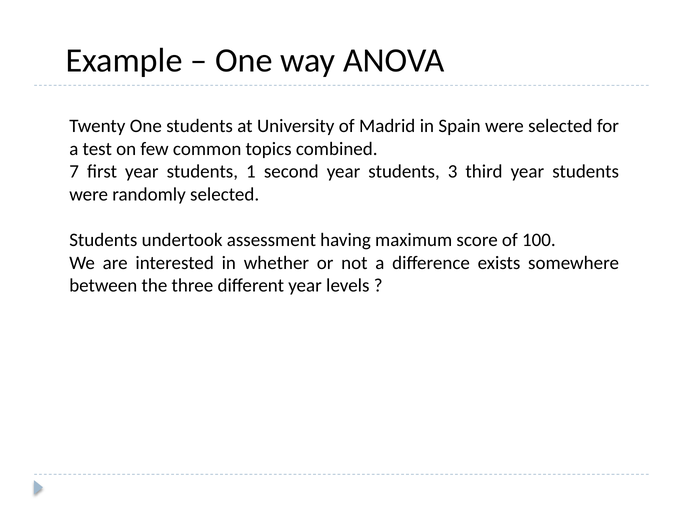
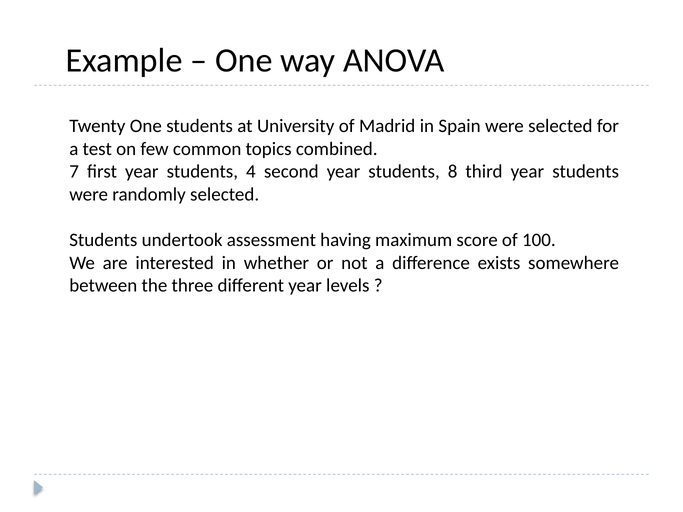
1: 1 -> 4
3: 3 -> 8
